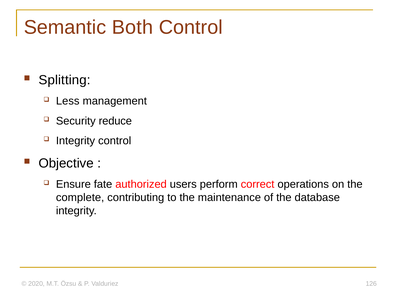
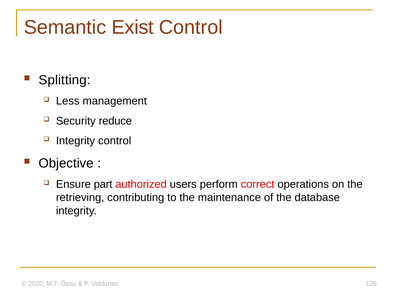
Both: Both -> Exist
fate: fate -> part
complete: complete -> retrieving
